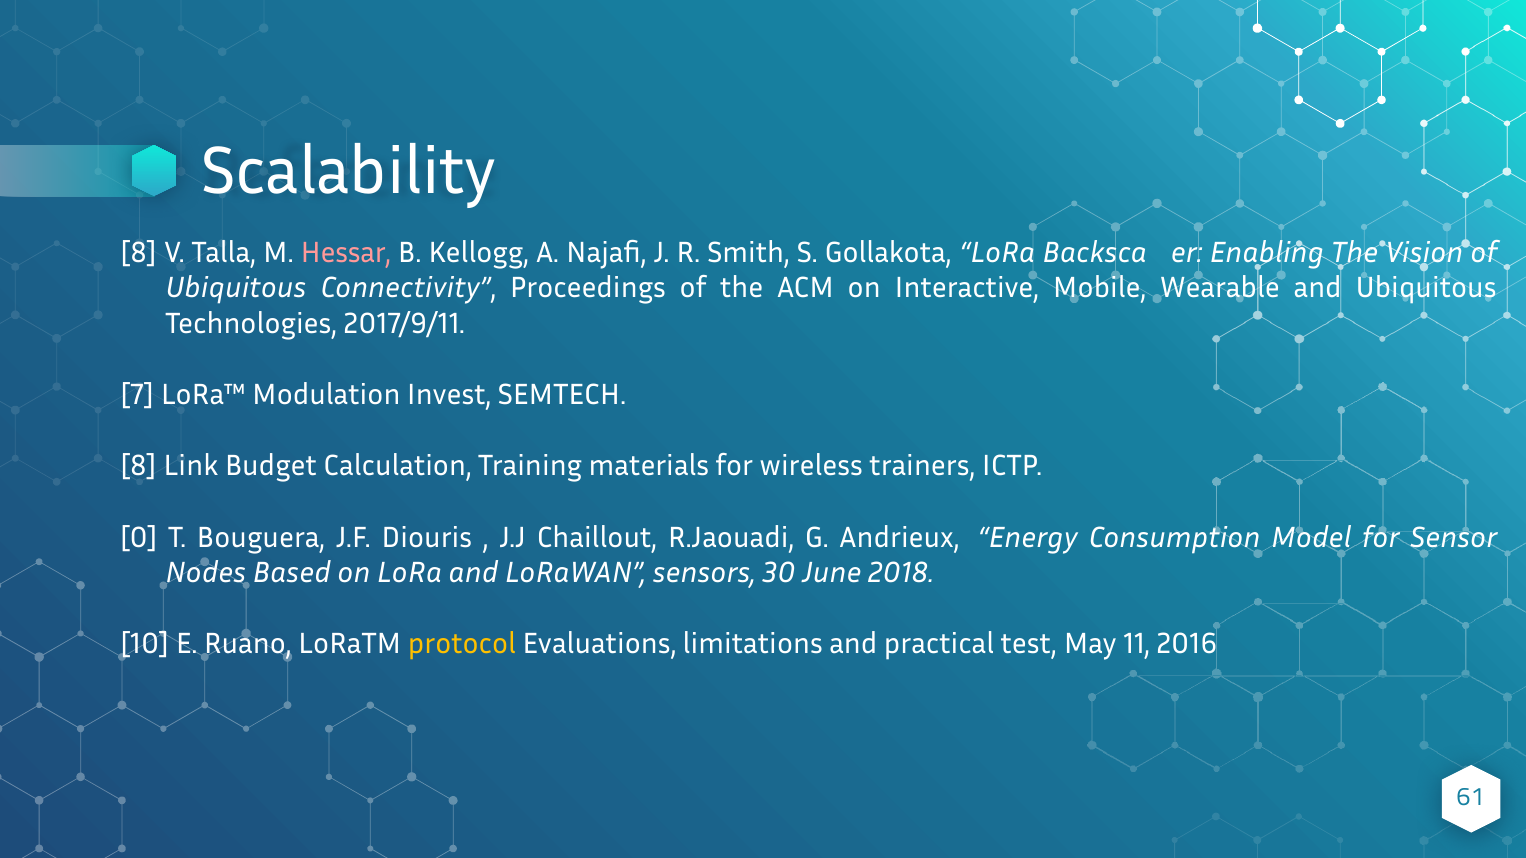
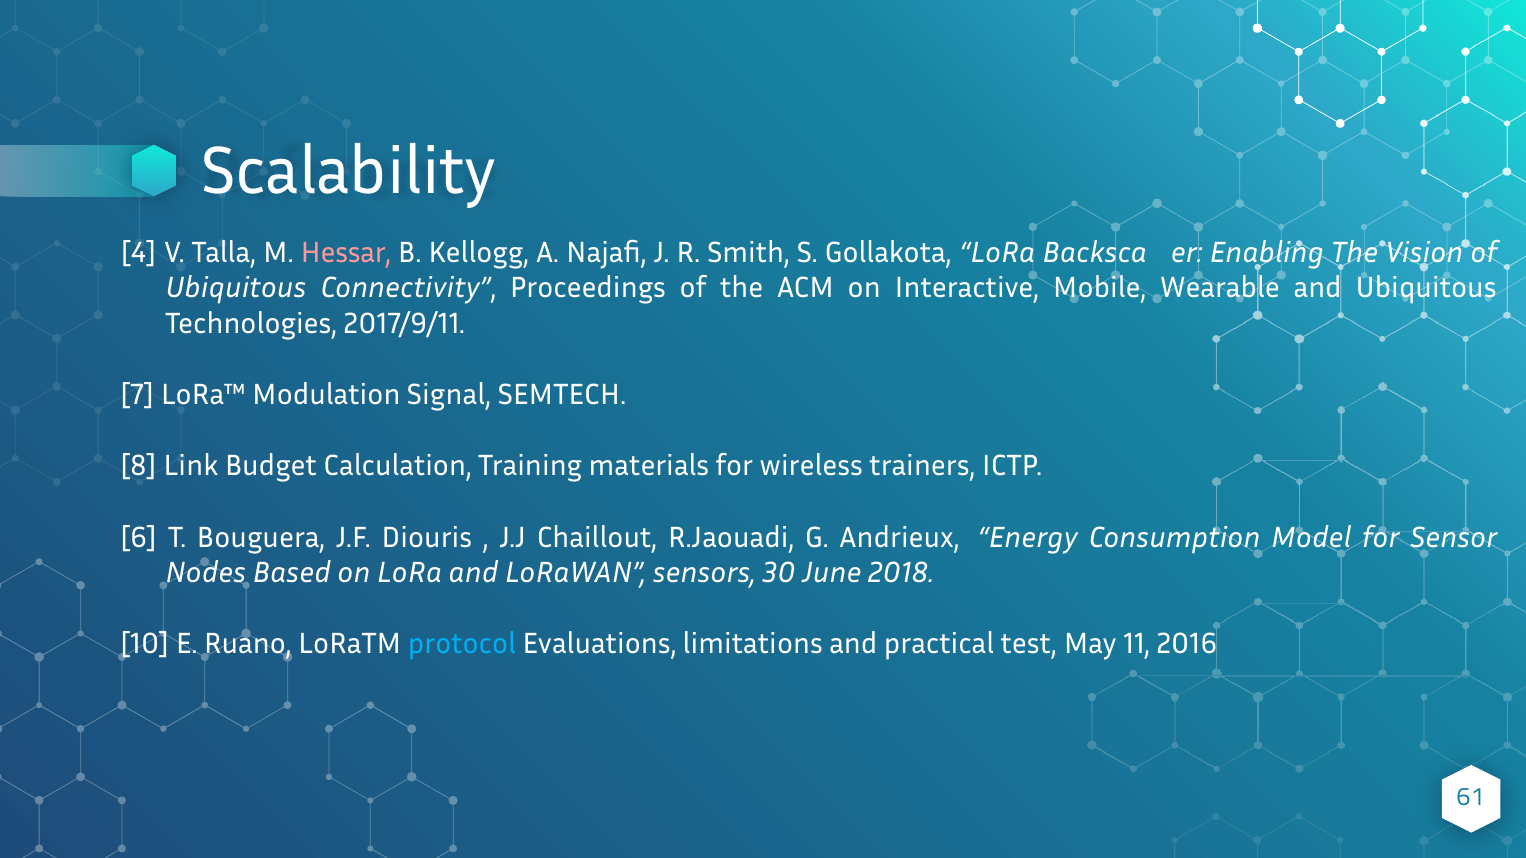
8 at (139, 253): 8 -> 4
Invest: Invest -> Signal
0: 0 -> 6
protocol colour: yellow -> light blue
